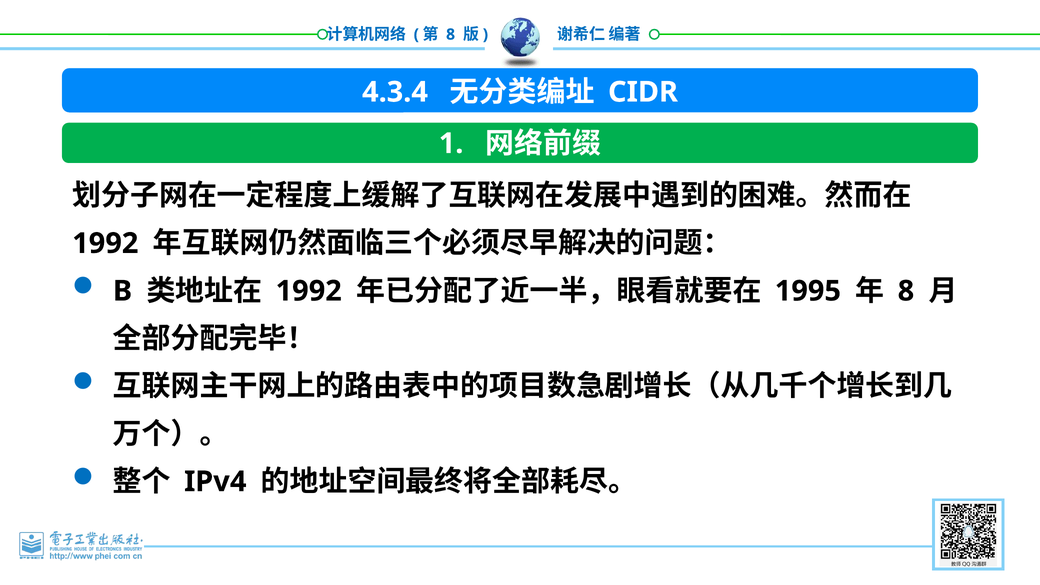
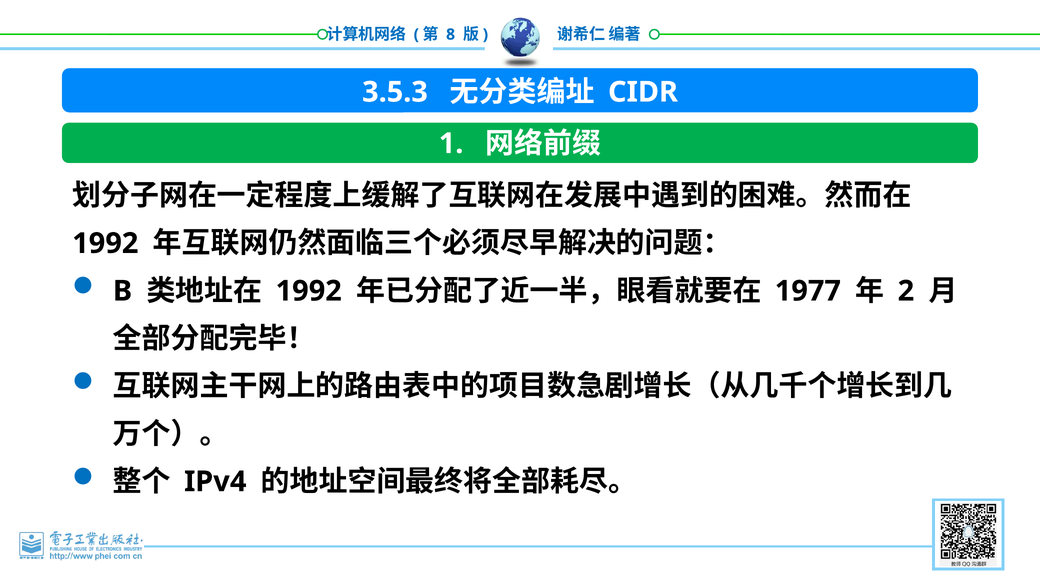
4.3.4: 4.3.4 -> 3.5.3
1995: 1995 -> 1977
8 at (906, 291): 8 -> 2
